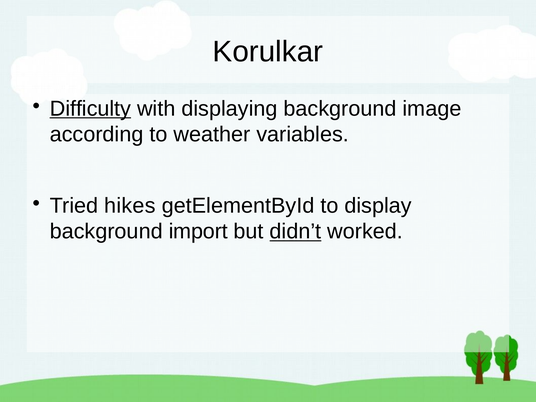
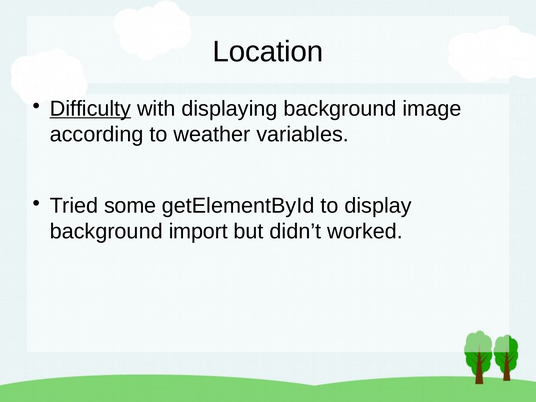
Korulkar: Korulkar -> Location
hikes: hikes -> some
didn’t underline: present -> none
